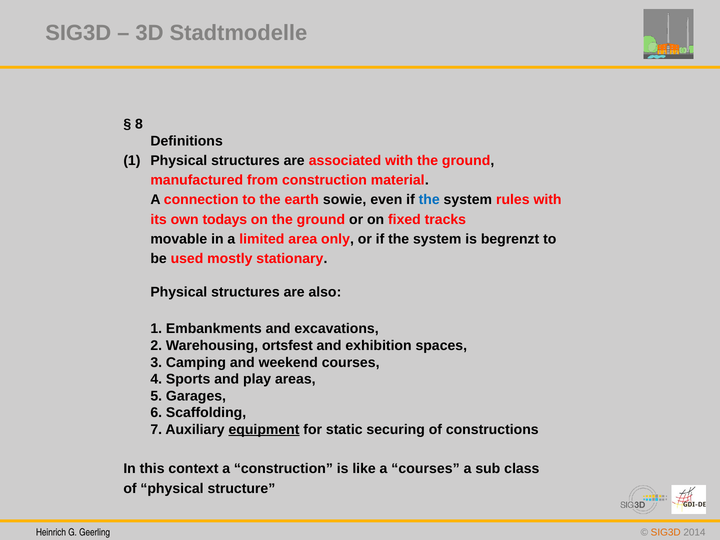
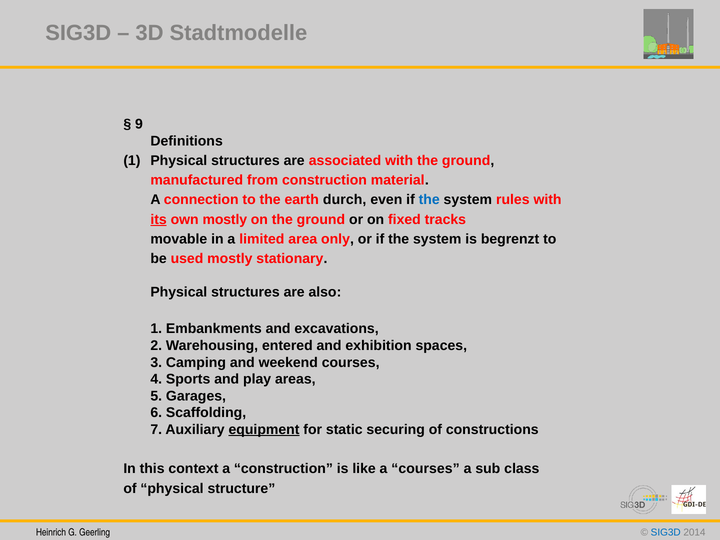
8: 8 -> 9
sowie: sowie -> durch
its underline: none -> present
own todays: todays -> mostly
ortsfest: ortsfest -> entered
SIG3D at (666, 533) colour: orange -> blue
